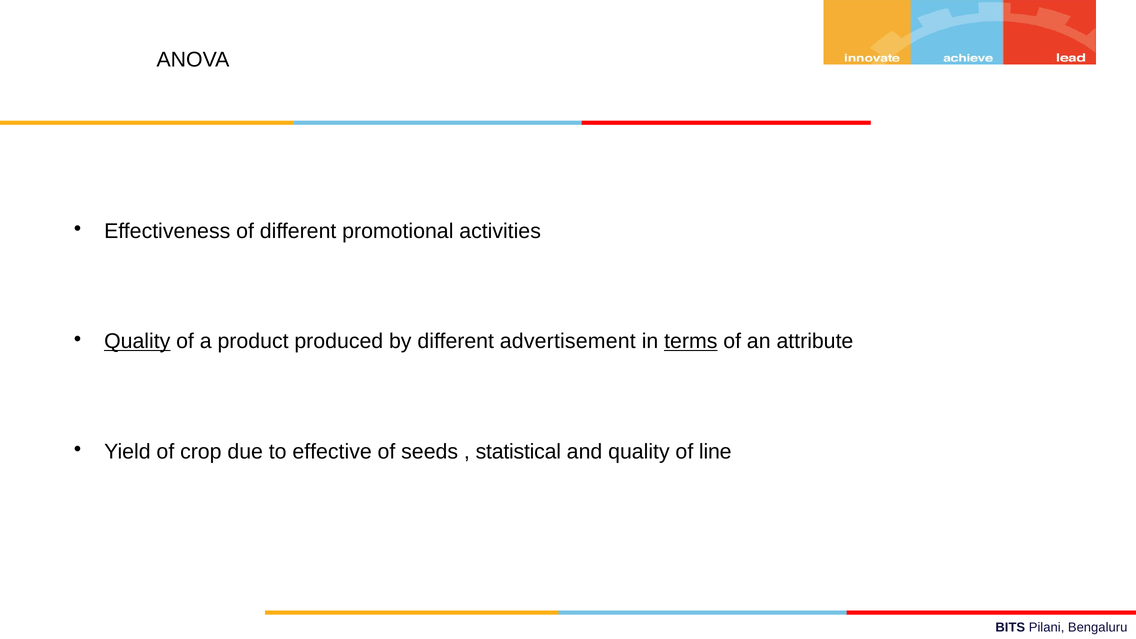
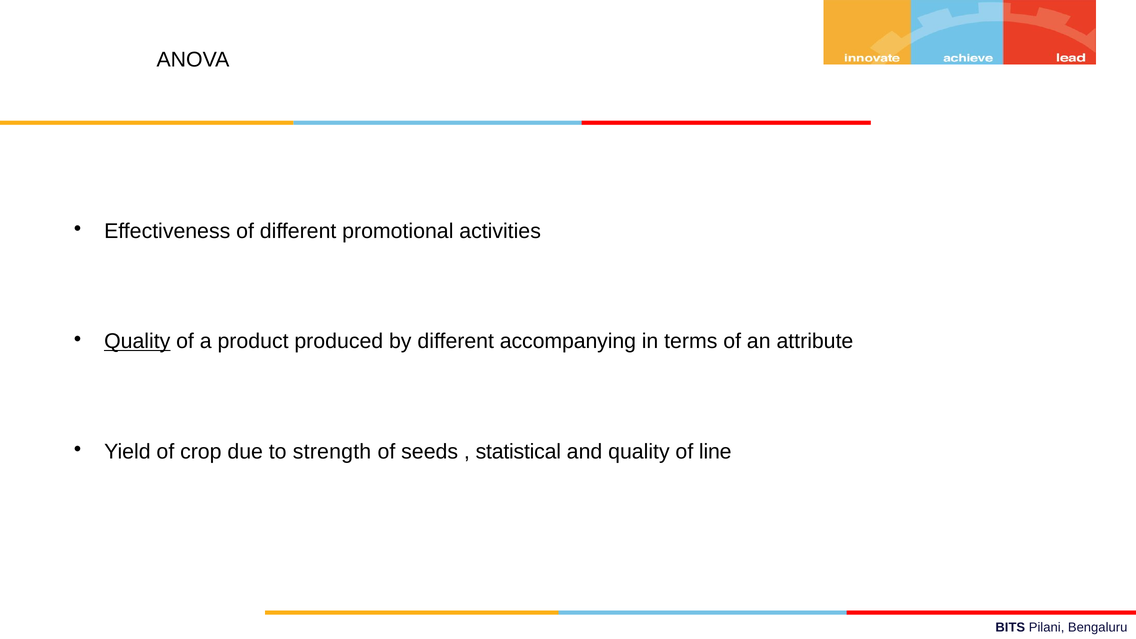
advertisement: advertisement -> accompanying
terms underline: present -> none
effective: effective -> strength
